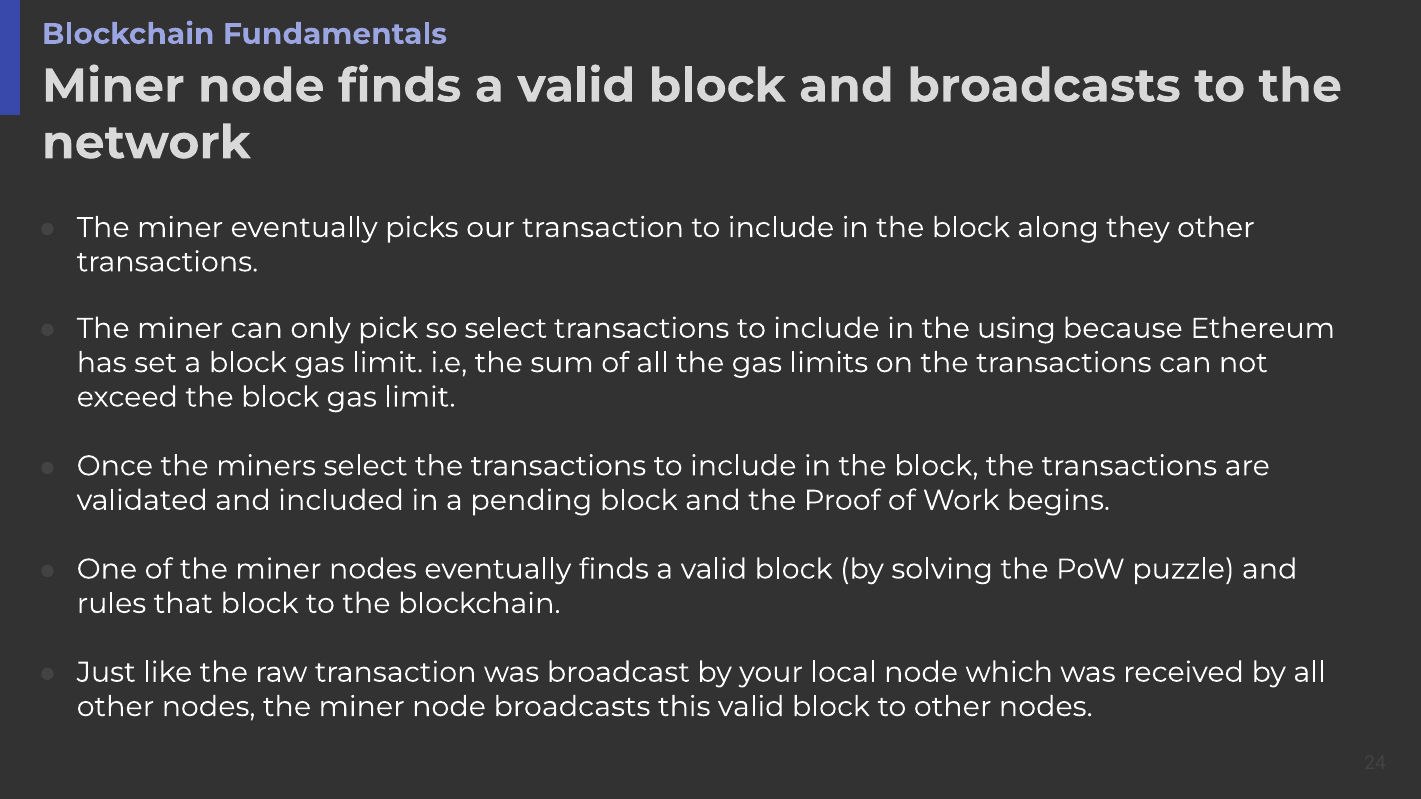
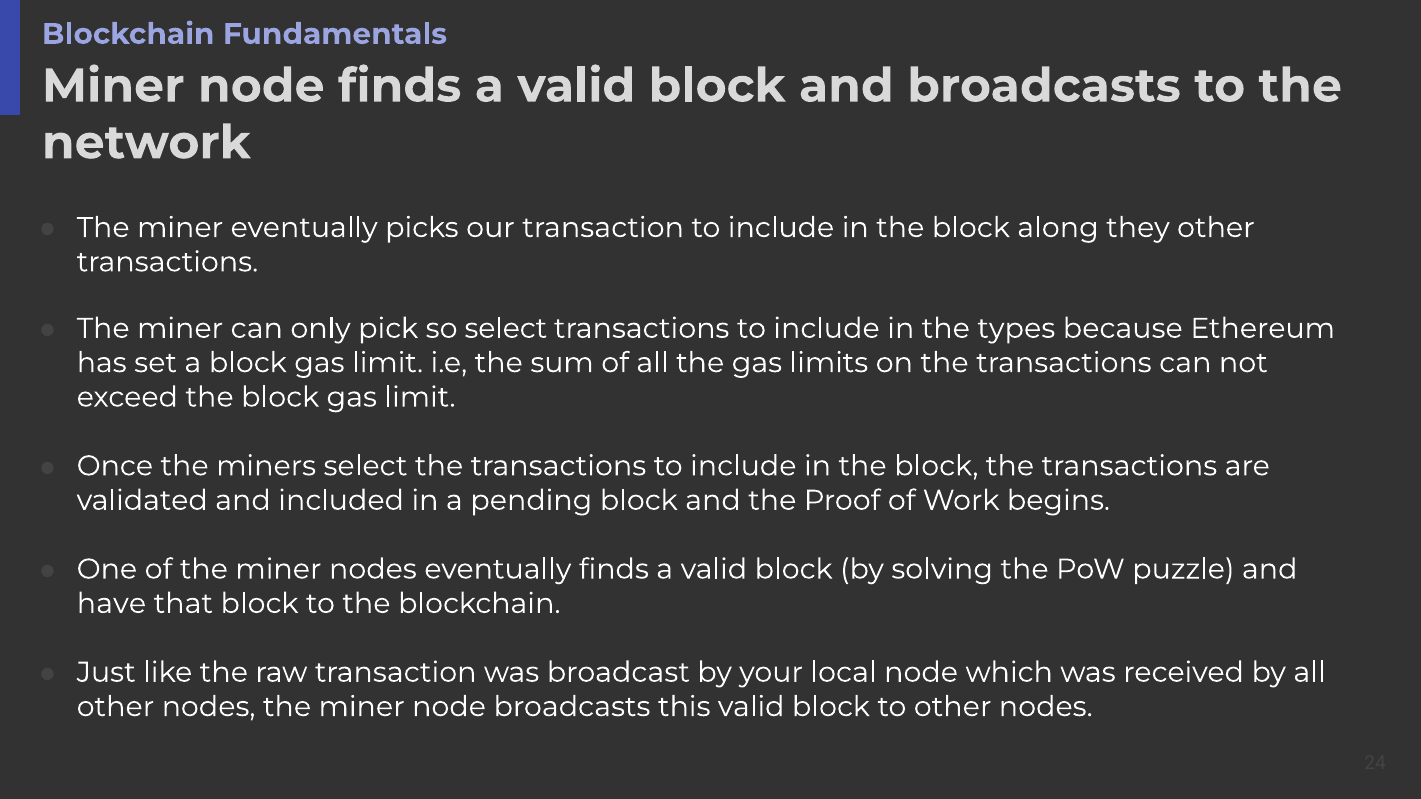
using: using -> types
rules: rules -> have
